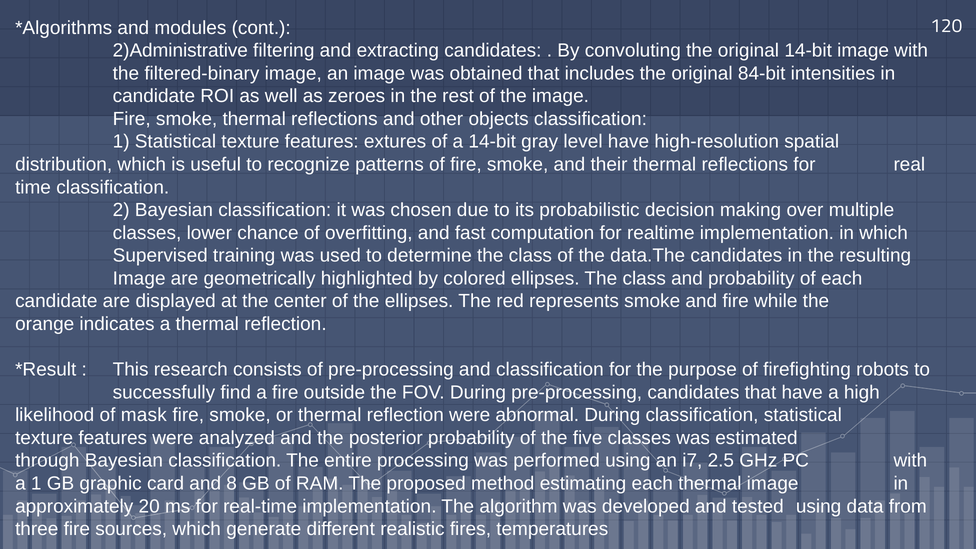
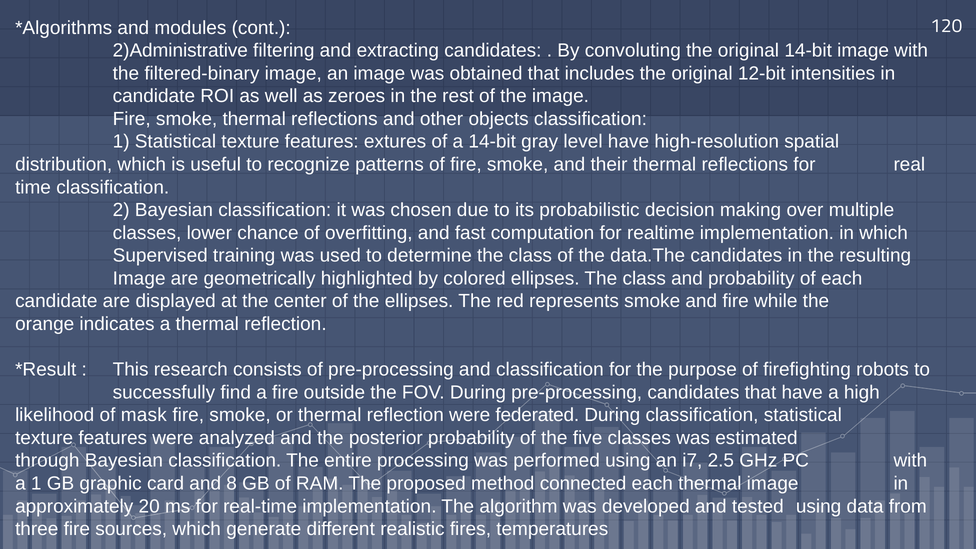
84-bit: 84-bit -> 12-bit
abnormal: abnormal -> federated
estimating: estimating -> connected
